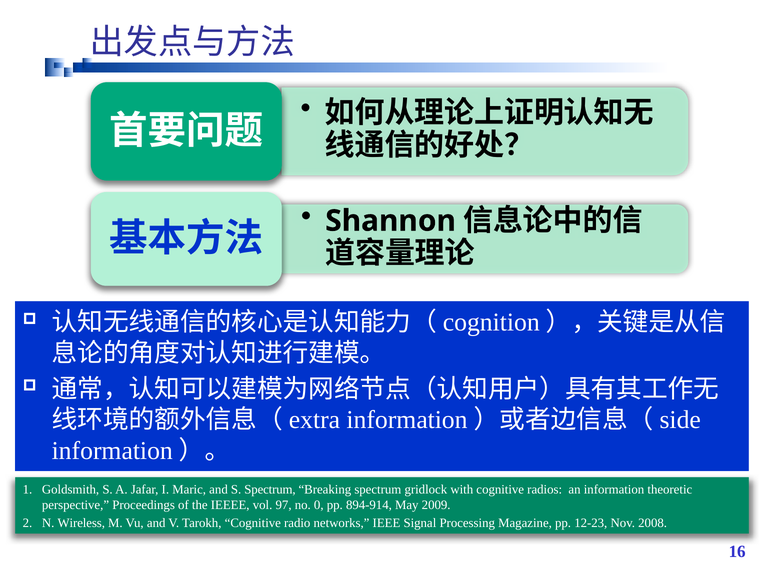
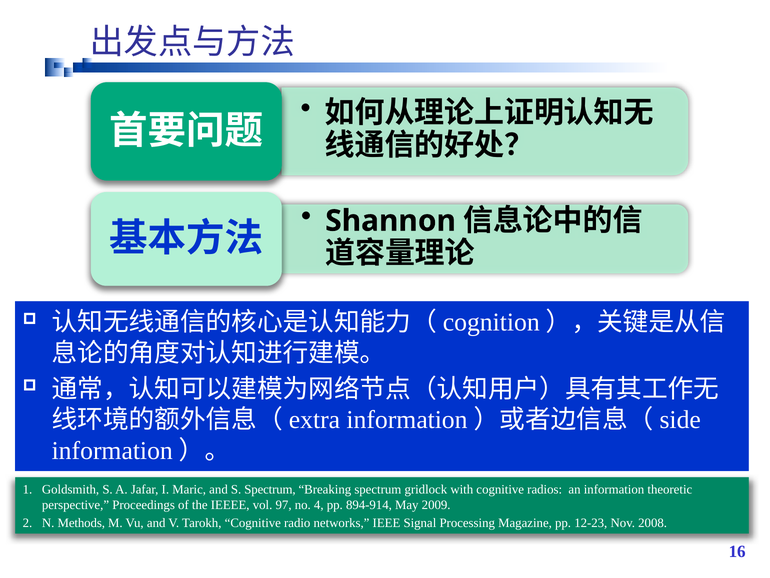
0: 0 -> 4
Wireless: Wireless -> Methods
